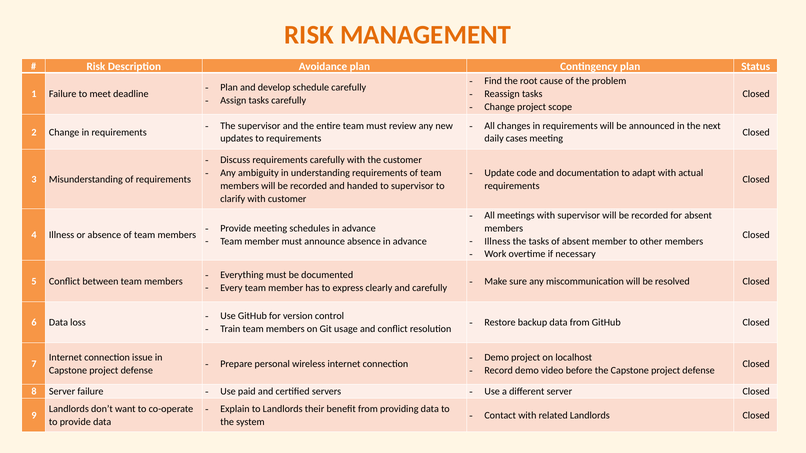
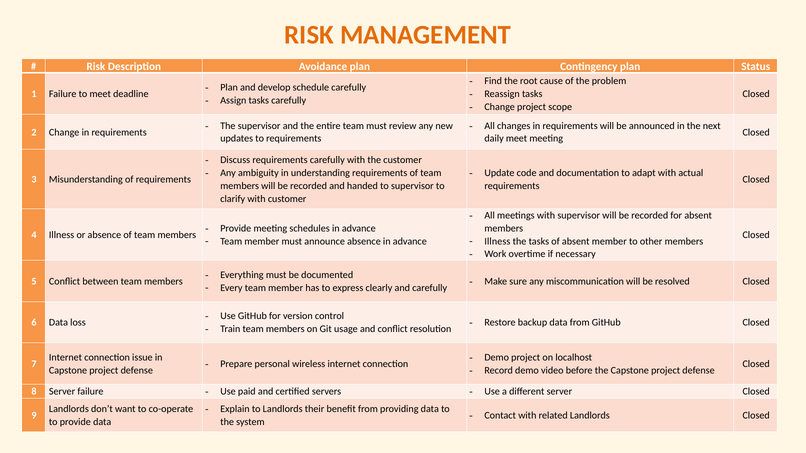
daily cases: cases -> meet
